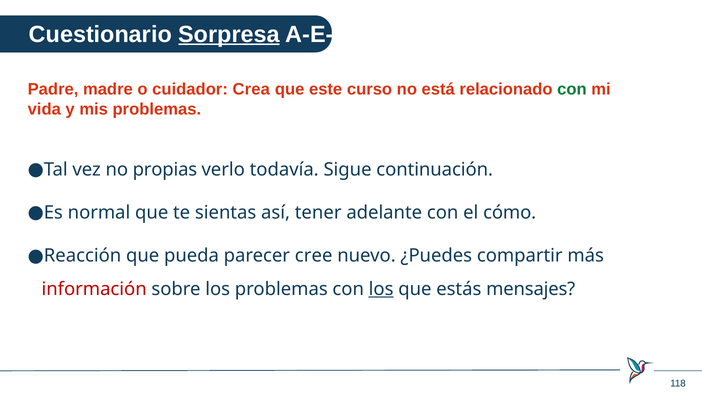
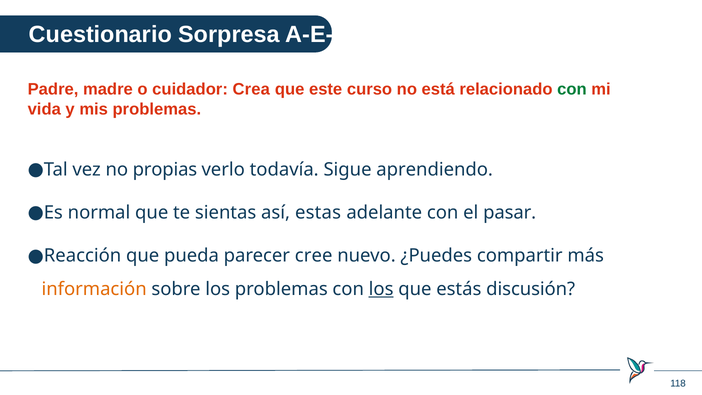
Sorpresa underline: present -> none
continuación: continuación -> aprendiendo
tener: tener -> estas
cómo: cómo -> pasar
información colour: red -> orange
mensajes: mensajes -> discusión
